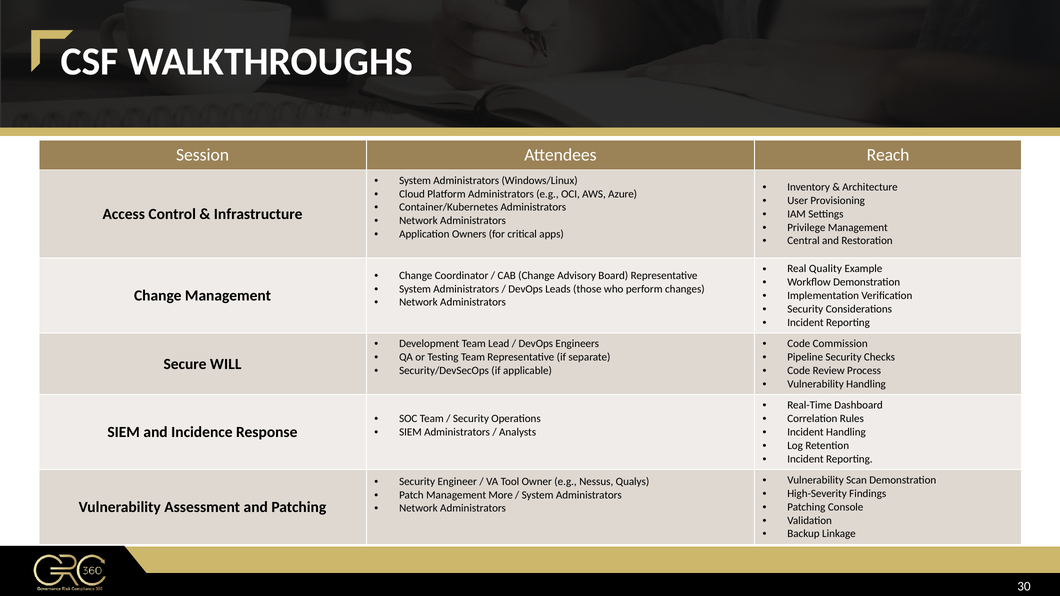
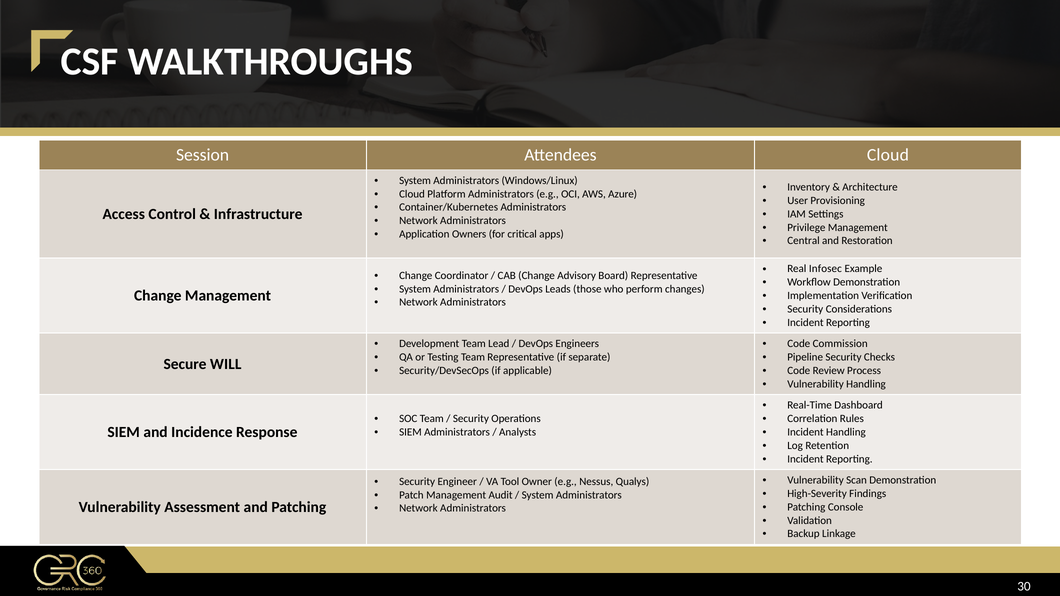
Attendees Reach: Reach -> Cloud
Quality: Quality -> Infosec
More: More -> Audit
